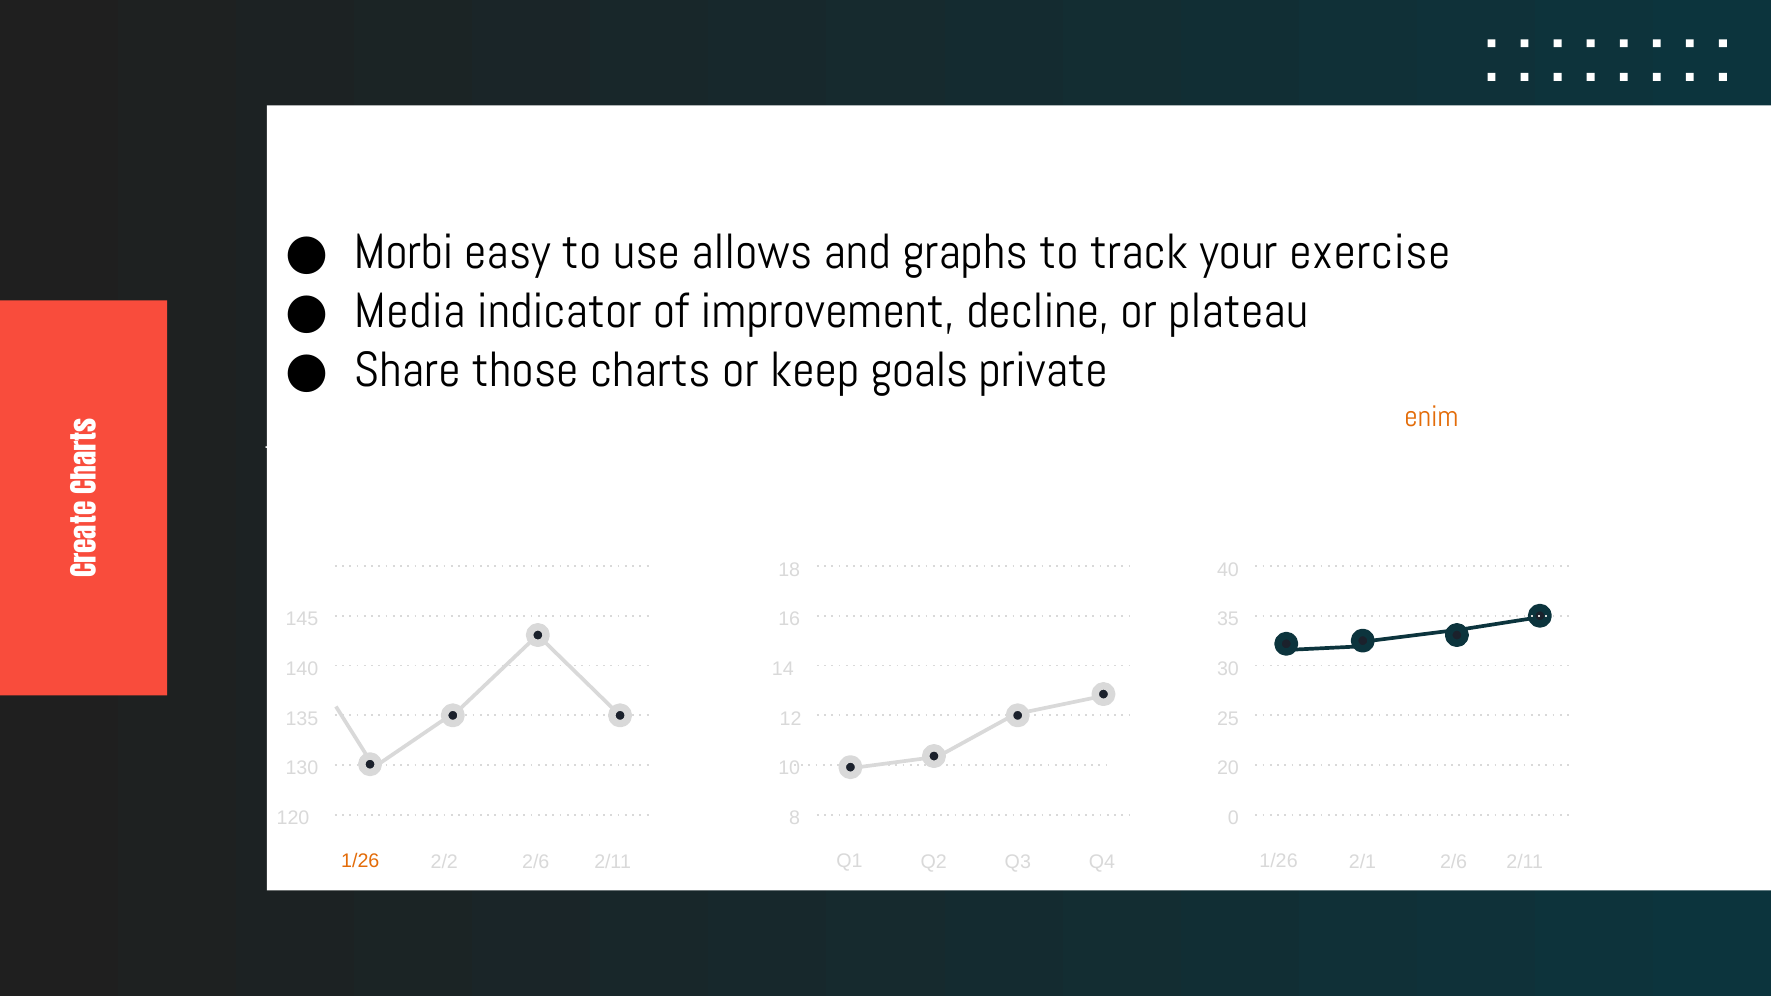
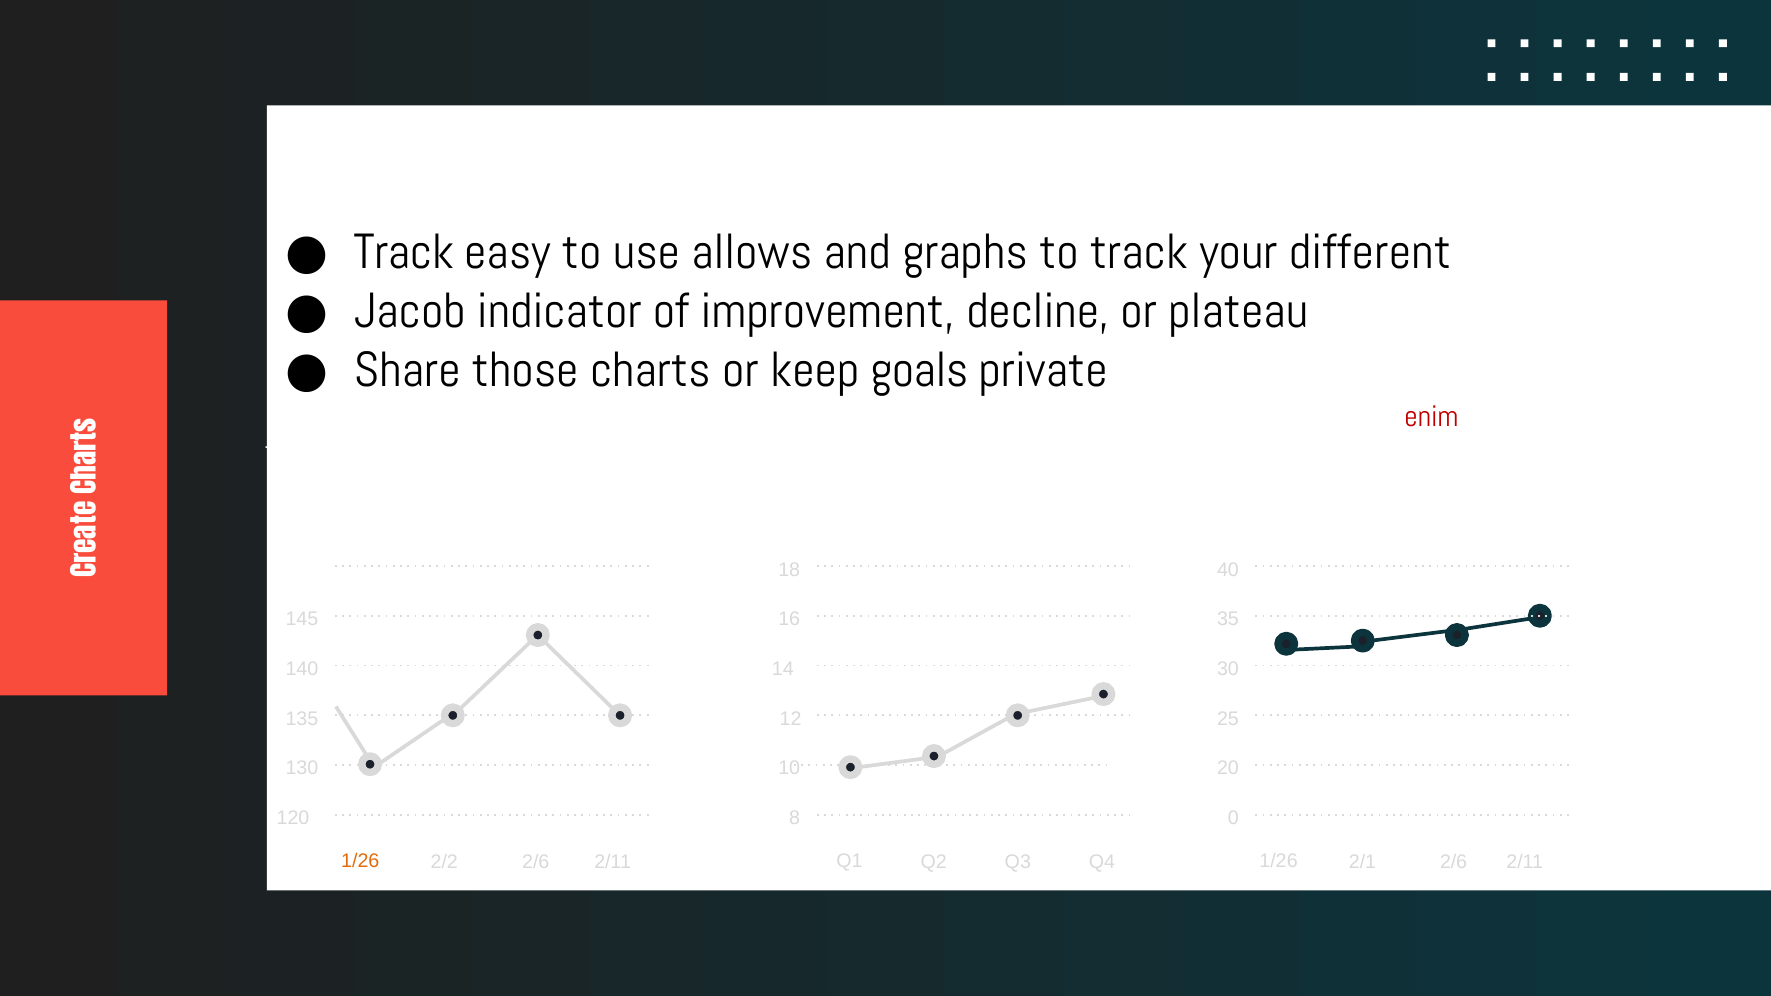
Morbi at (404, 252): Morbi -> Track
exercise: exercise -> different
Media: Media -> Jacob
enim colour: orange -> red
